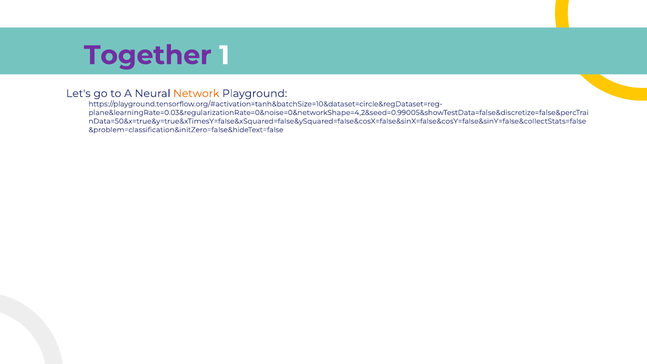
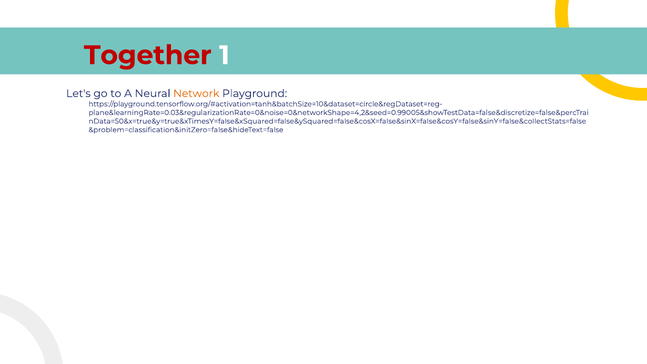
Together colour: purple -> red
